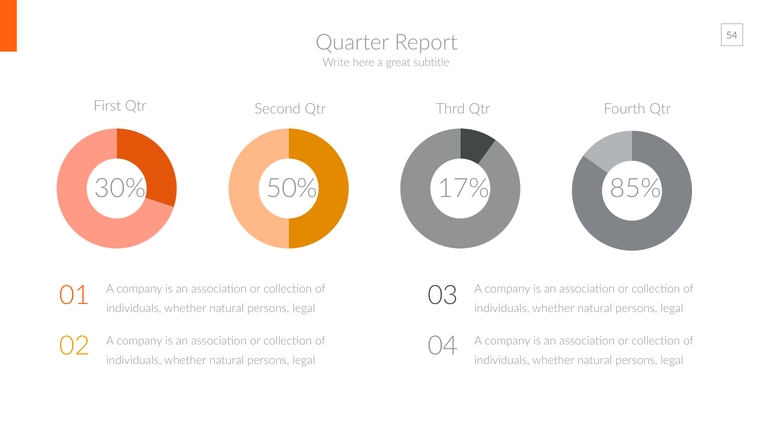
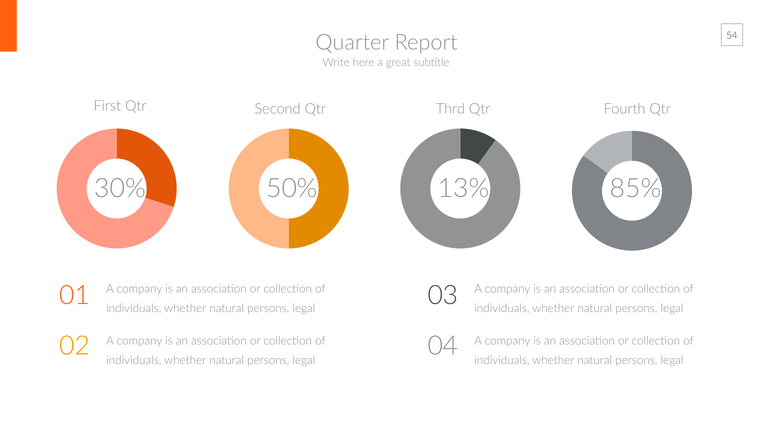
17%: 17% -> 13%
